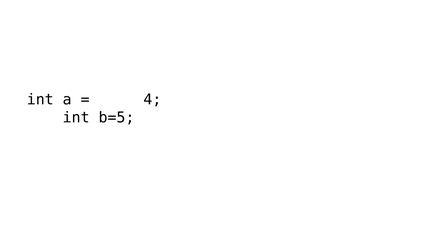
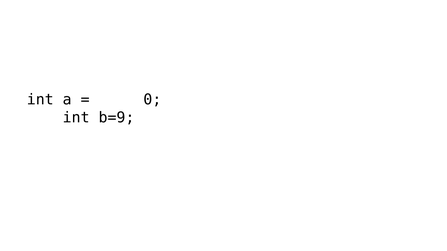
4: 4 -> 0
b=5: b=5 -> b=9
